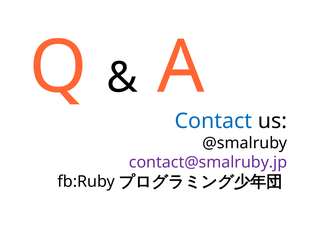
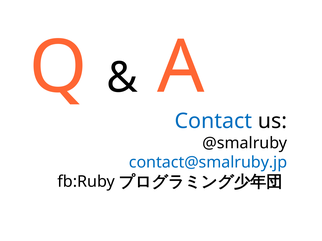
contact@smalruby.jp colour: purple -> blue
